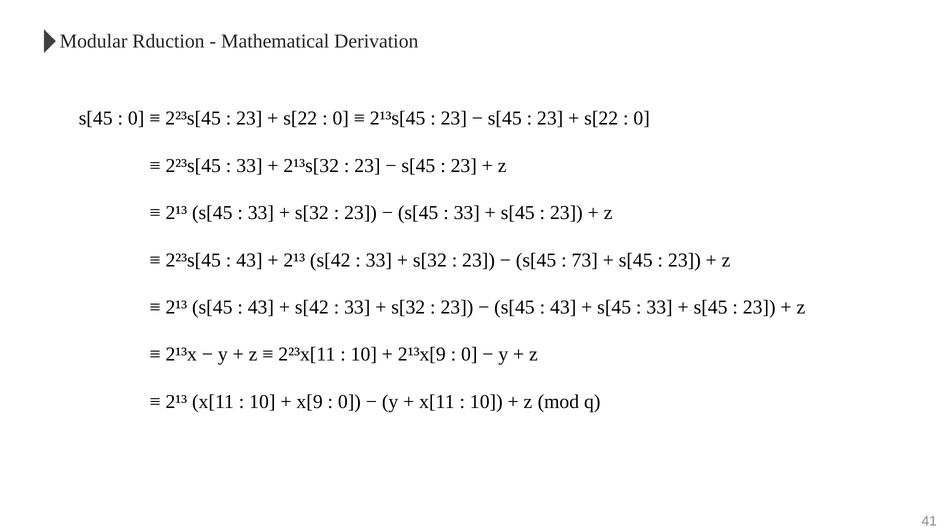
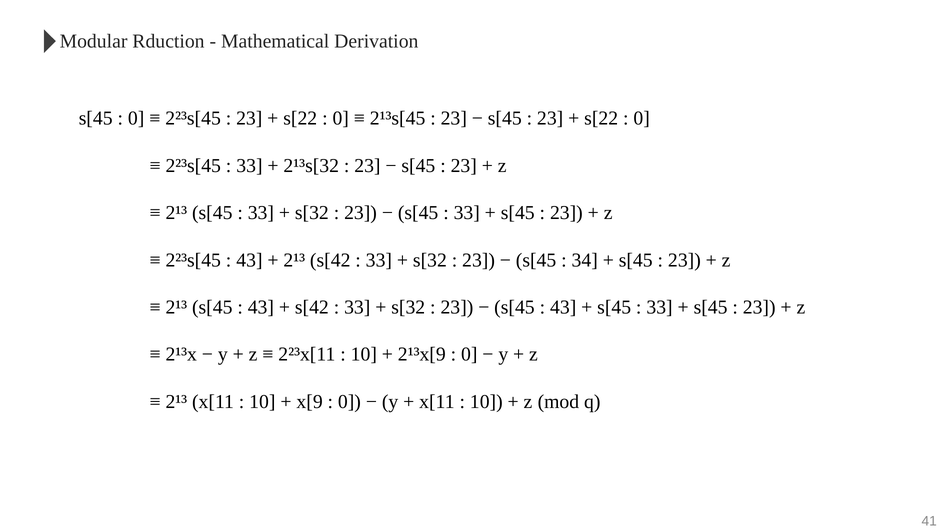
73: 73 -> 34
